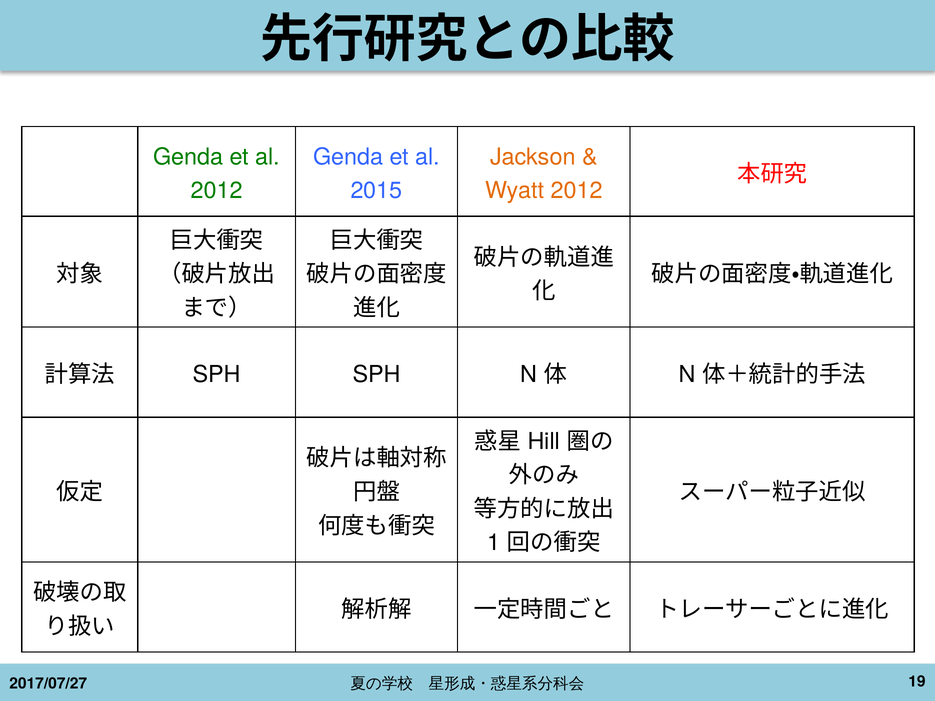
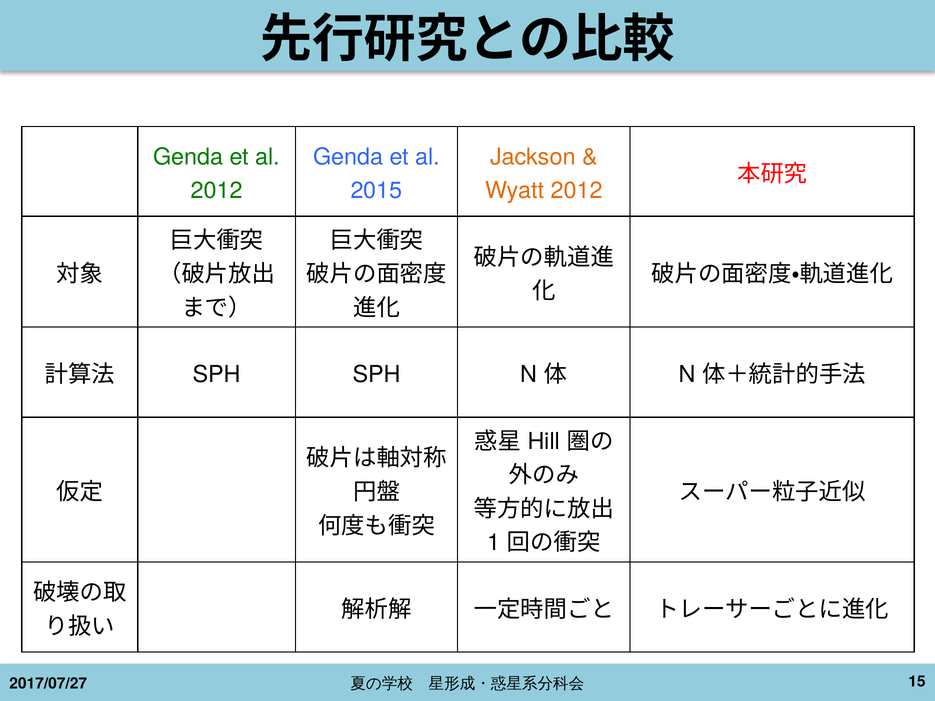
19: 19 -> 15
